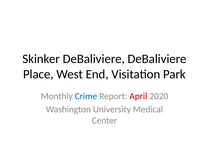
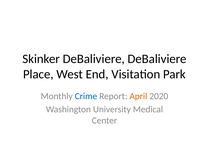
April colour: red -> orange
